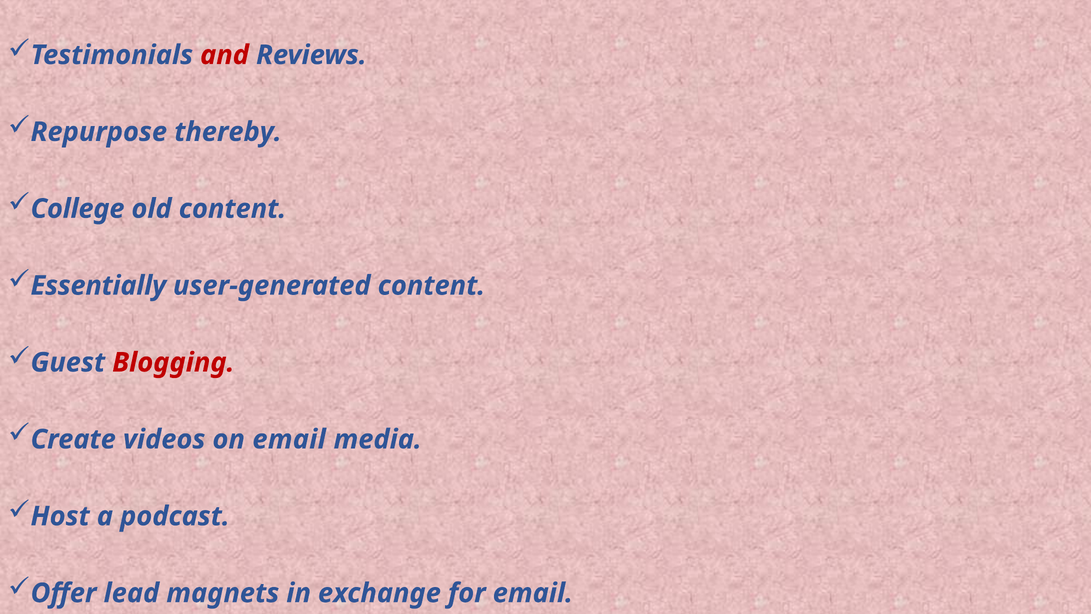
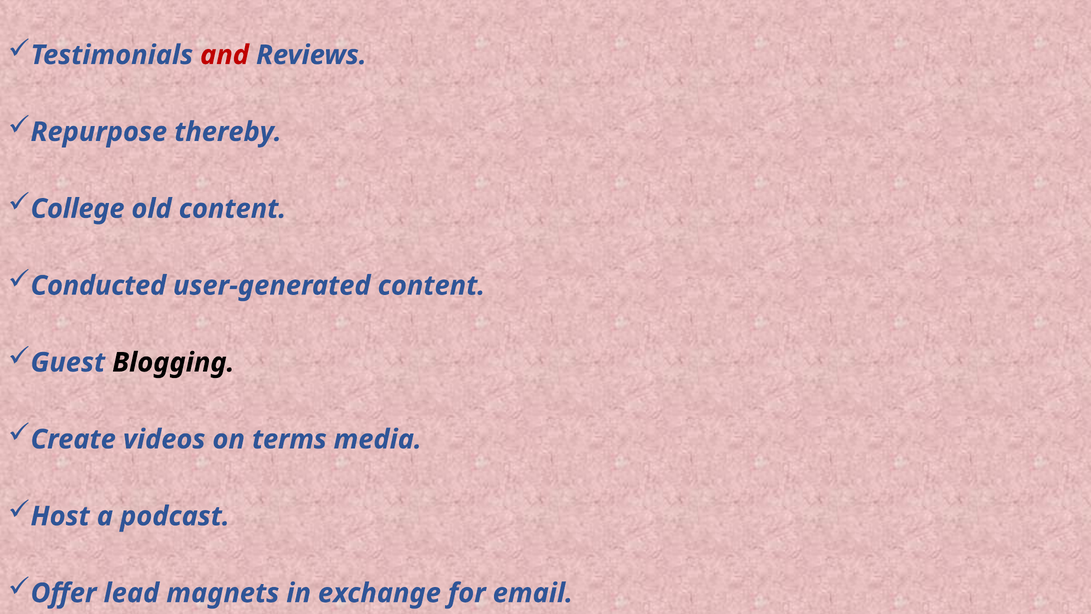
Essentially: Essentially -> Conducted
Blogging colour: red -> black
on email: email -> terms
